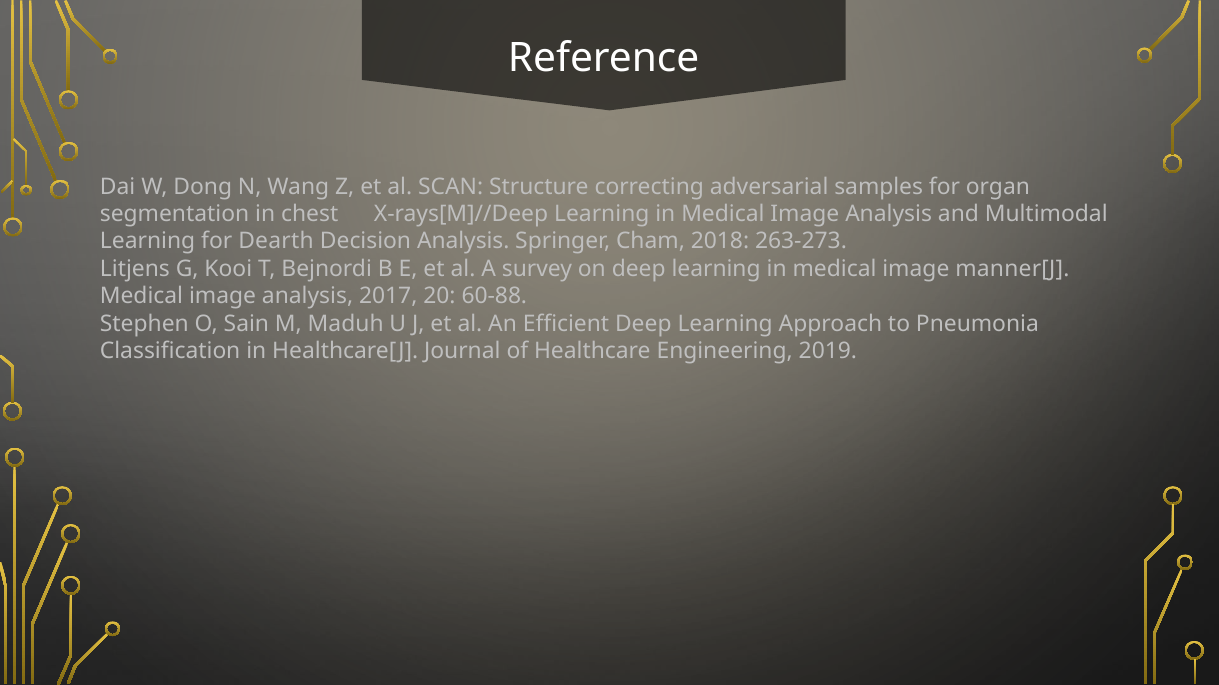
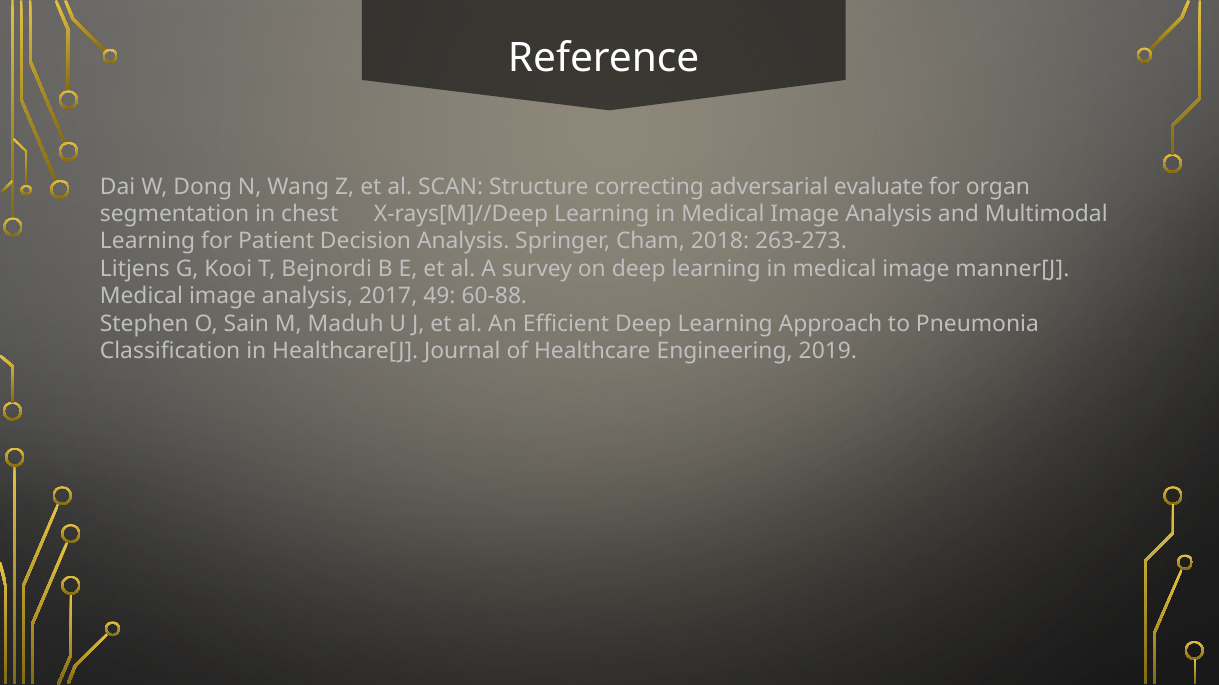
samples: samples -> evaluate
Dearth: Dearth -> Patient
20: 20 -> 49
